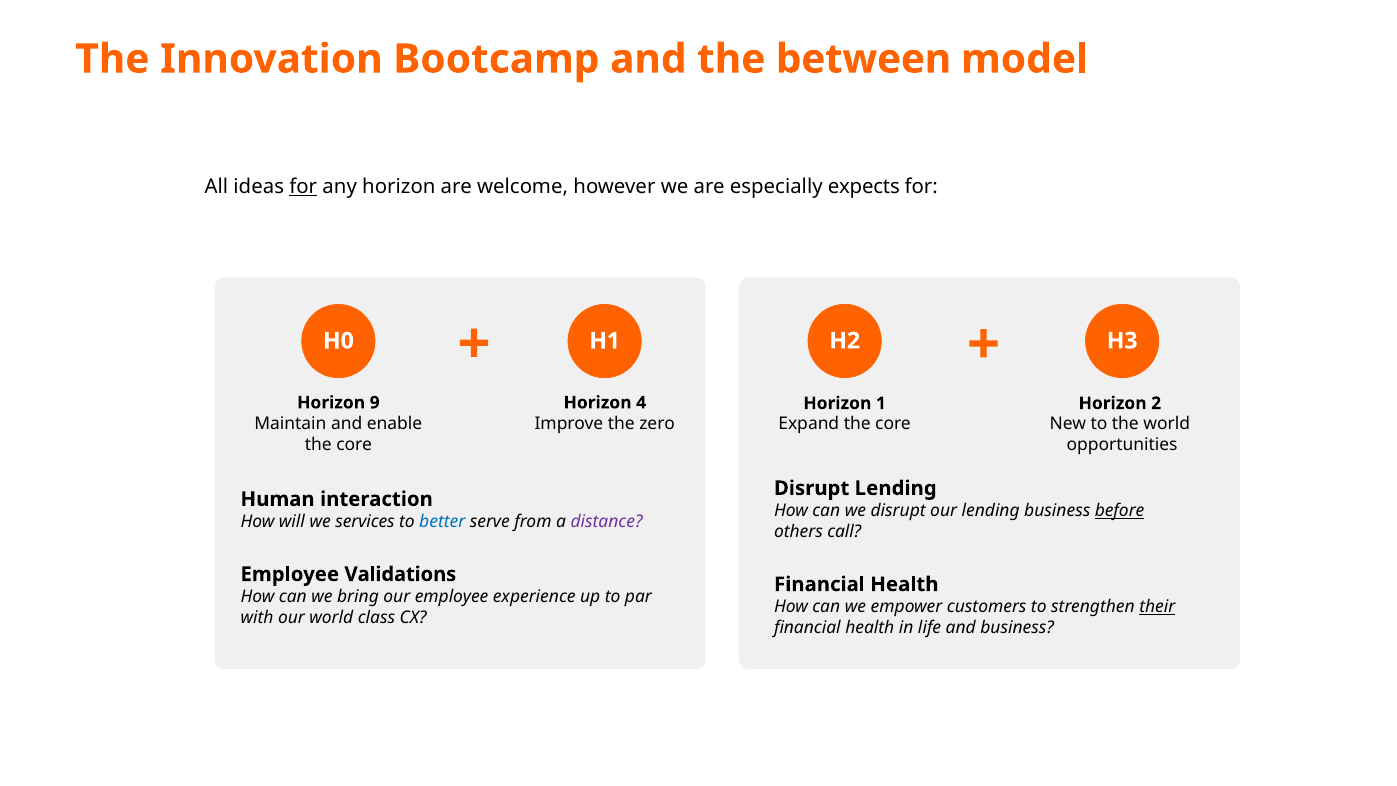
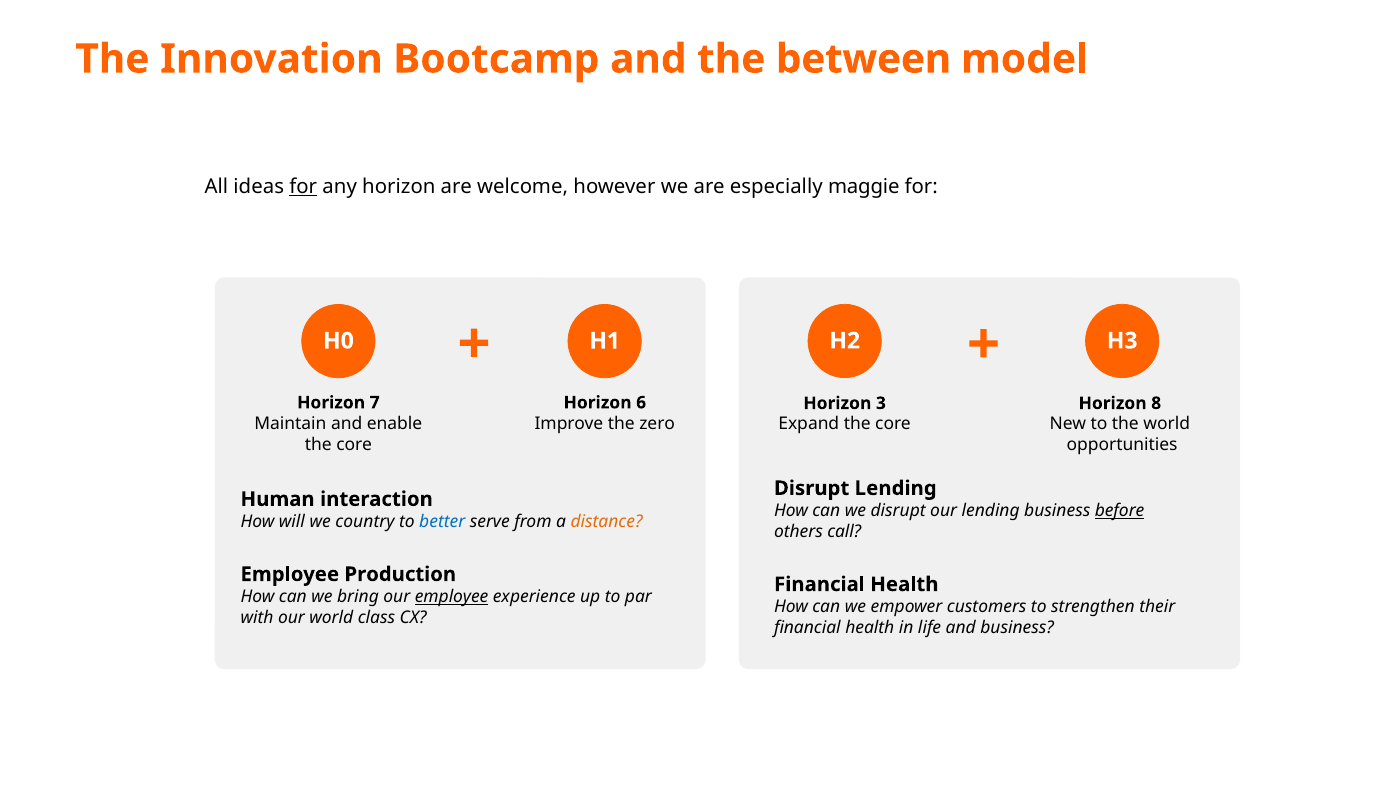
expects: expects -> maggie
9: 9 -> 7
4: 4 -> 6
1: 1 -> 3
2: 2 -> 8
services: services -> country
distance colour: purple -> orange
Validations: Validations -> Production
employee at (452, 597) underline: none -> present
their underline: present -> none
